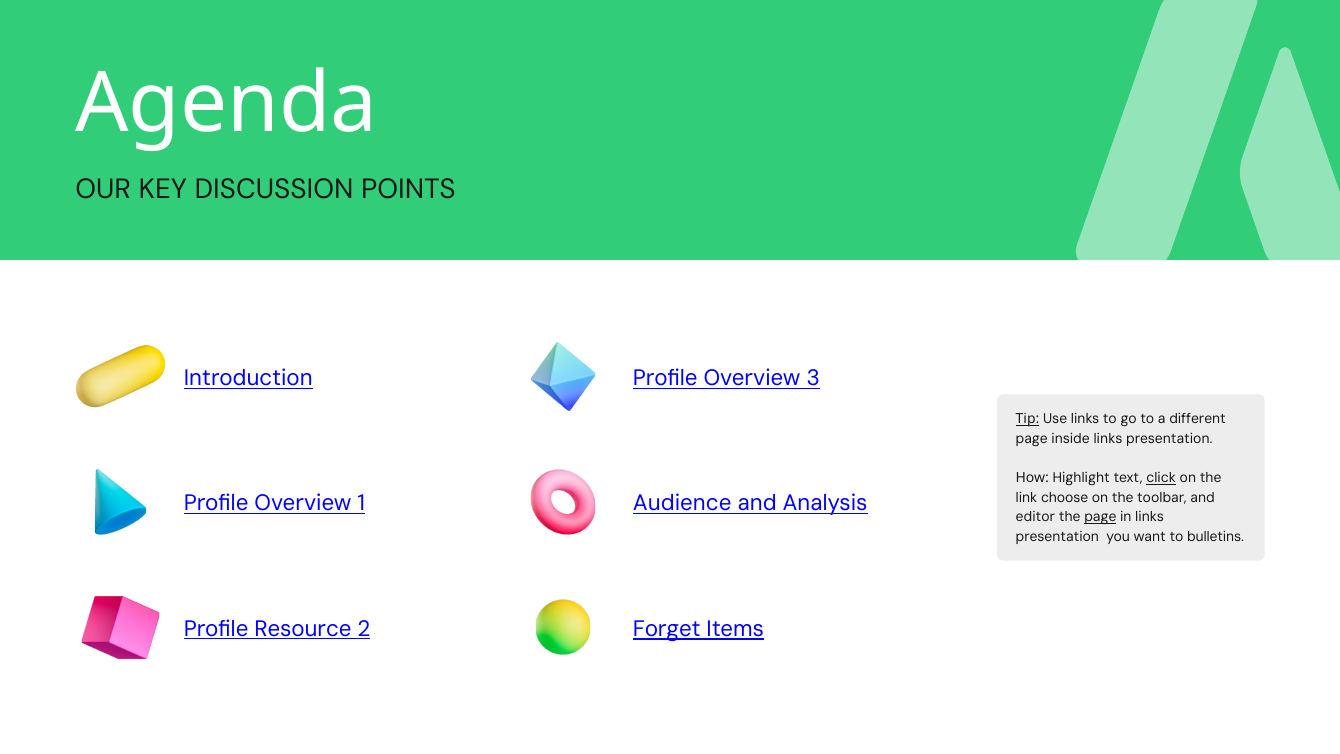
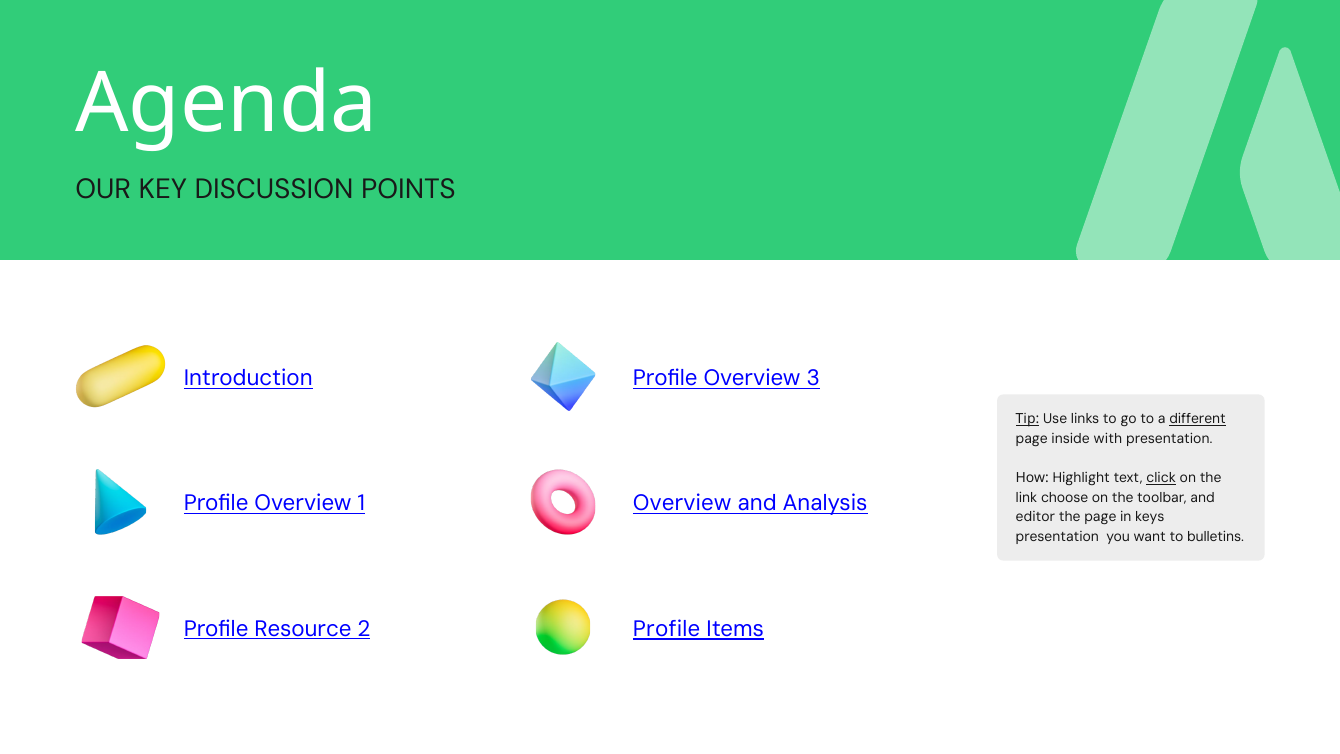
different underline: none -> present
inside links: links -> with
Audience at (682, 503): Audience -> Overview
page at (1100, 517) underline: present -> none
in links: links -> keys
Forget at (667, 629): Forget -> Profile
